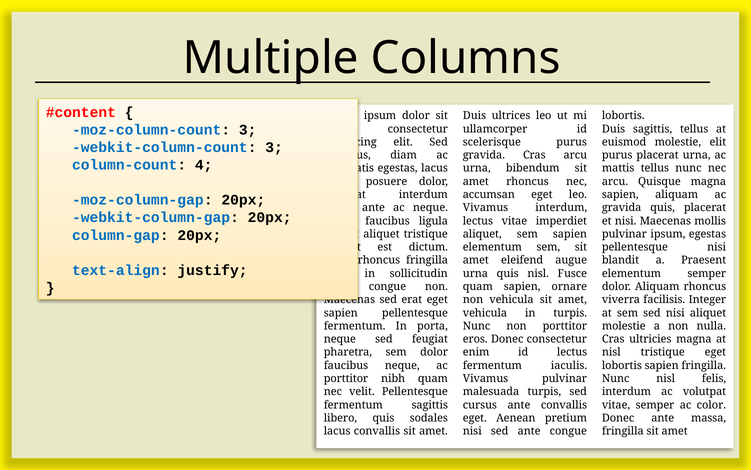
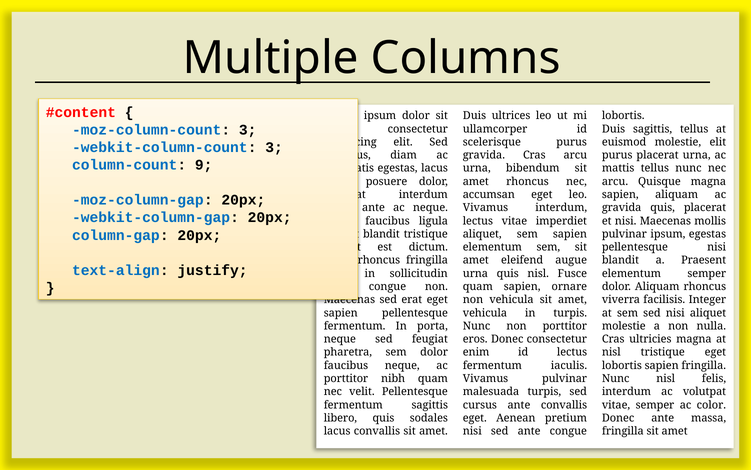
4: 4 -> 9
aliquet at (381, 234): aliquet -> blandit
